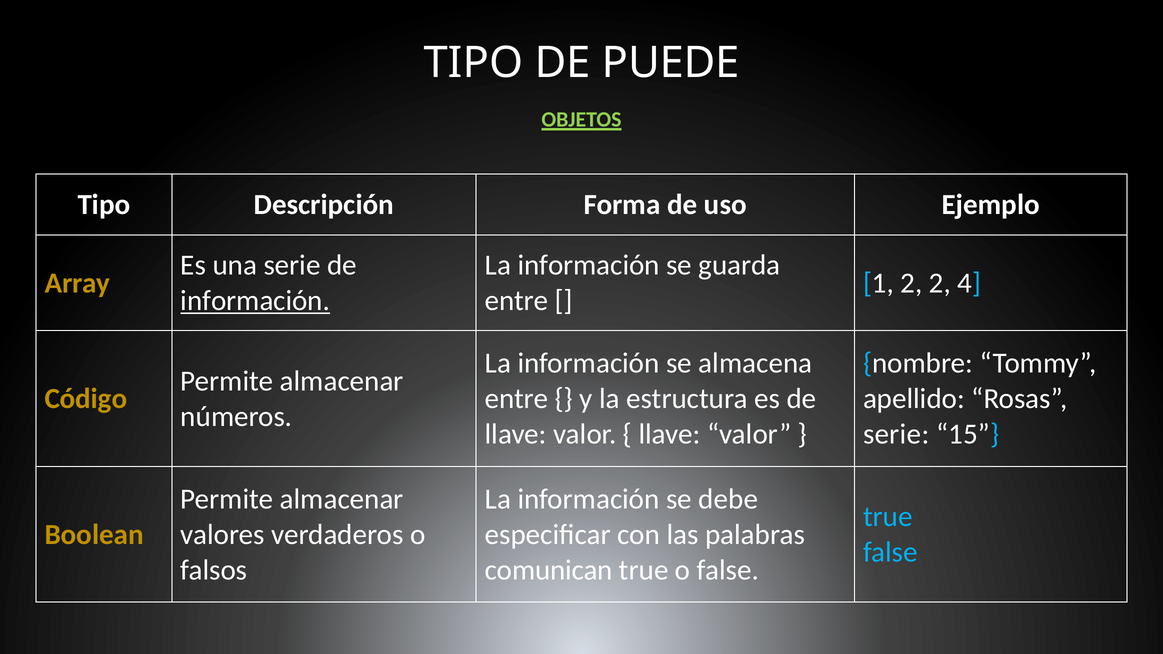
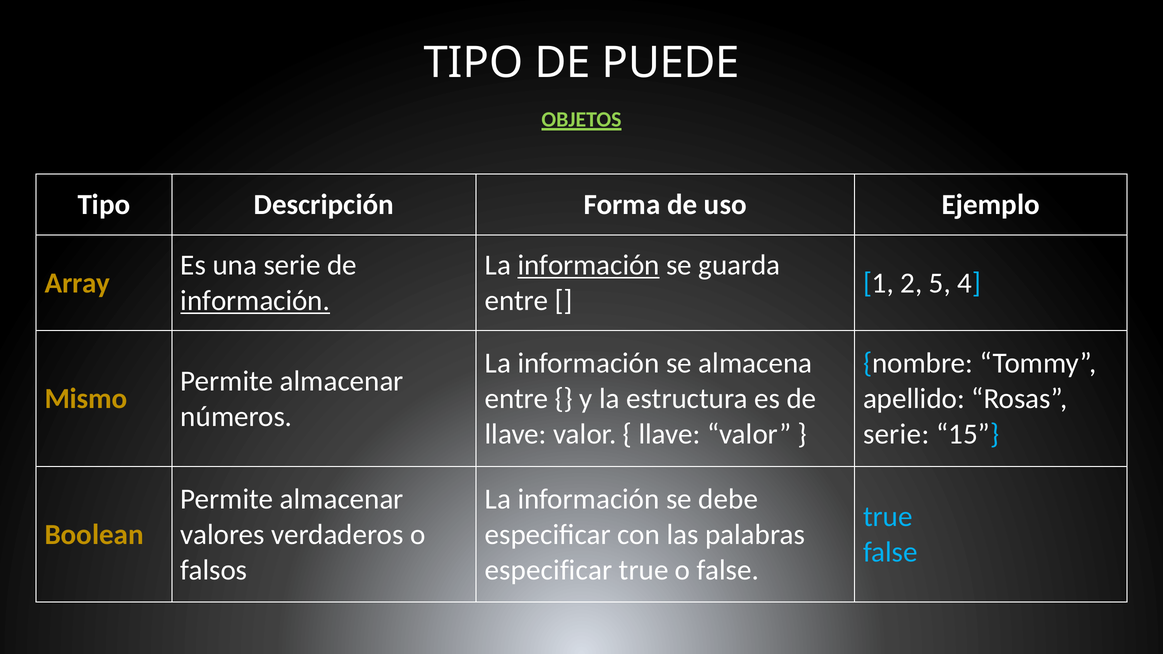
información at (589, 265) underline: none -> present
2 2: 2 -> 5
Código: Código -> Mismo
comunican at (549, 570): comunican -> especificar
